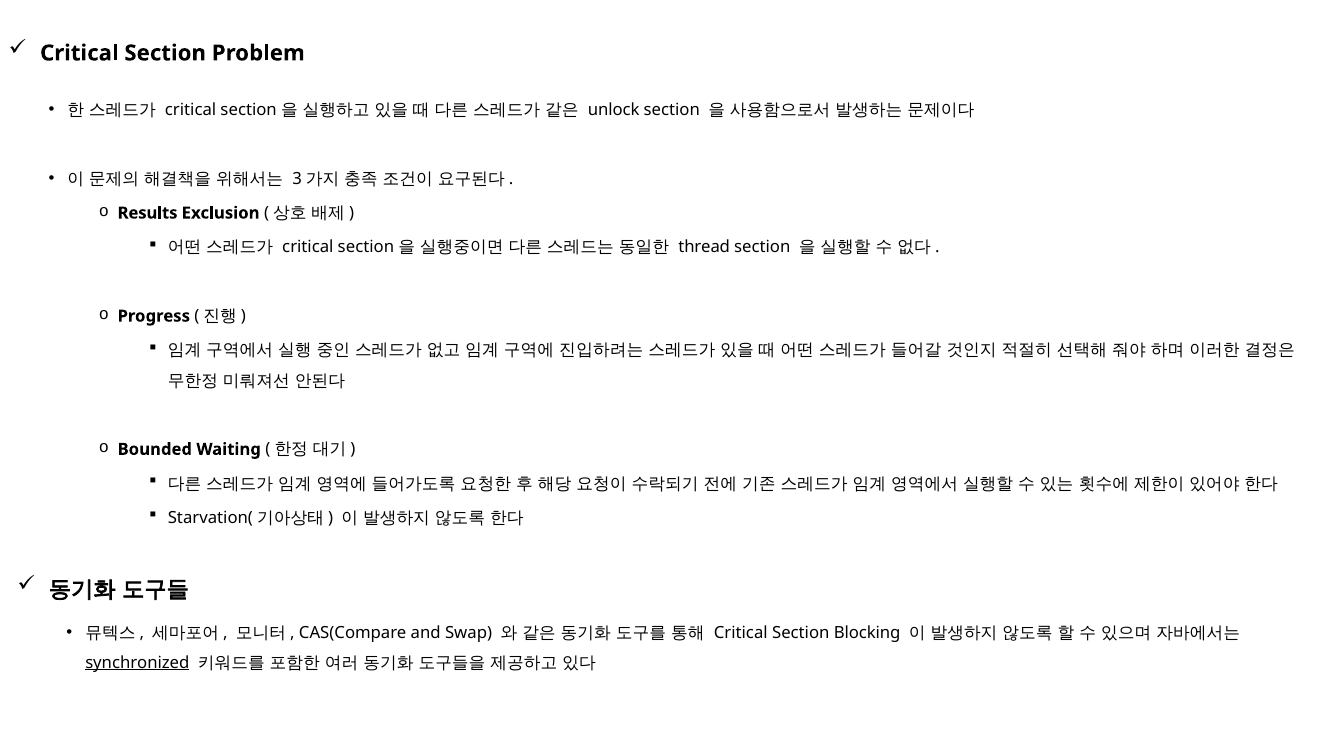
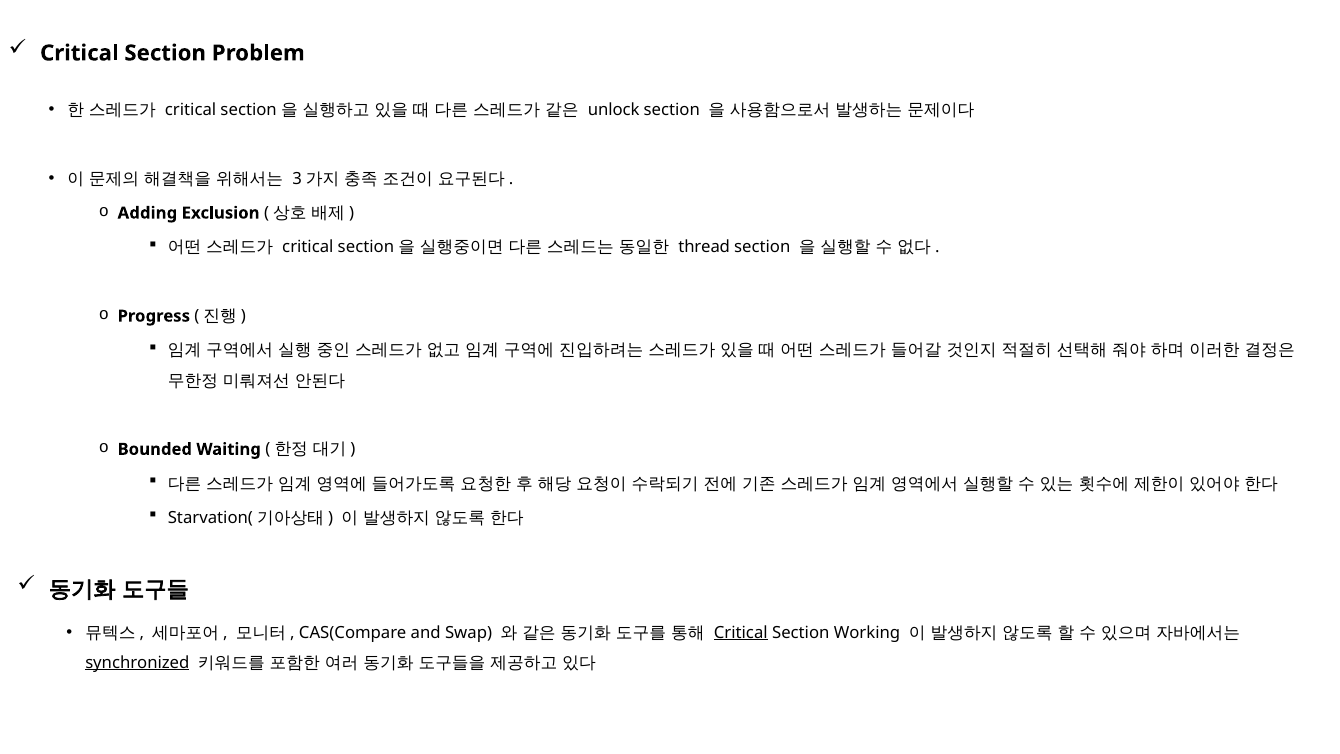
Results: Results -> Adding
Critical at (741, 632) underline: none -> present
Blocking: Blocking -> Working
